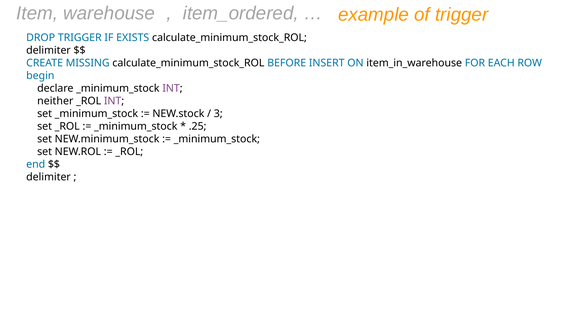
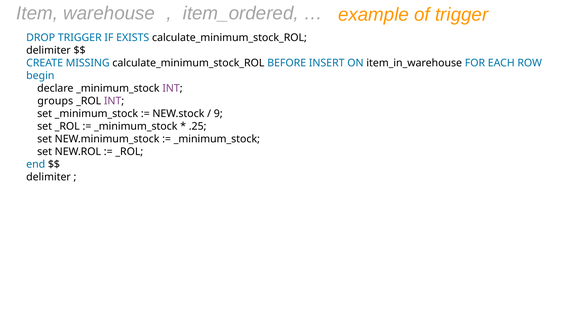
neither: neither -> groups
3: 3 -> 9
